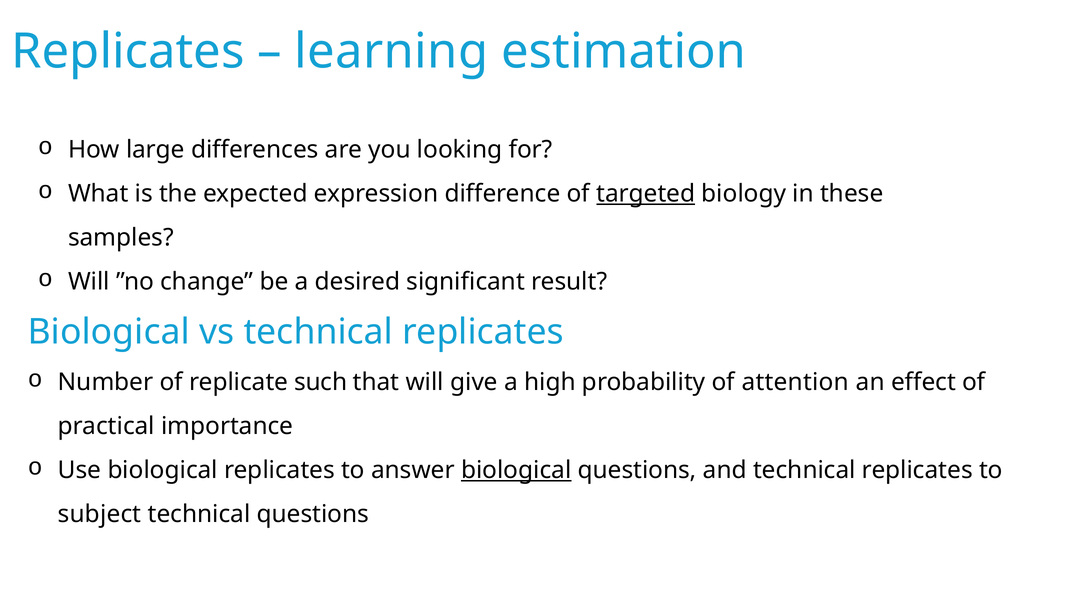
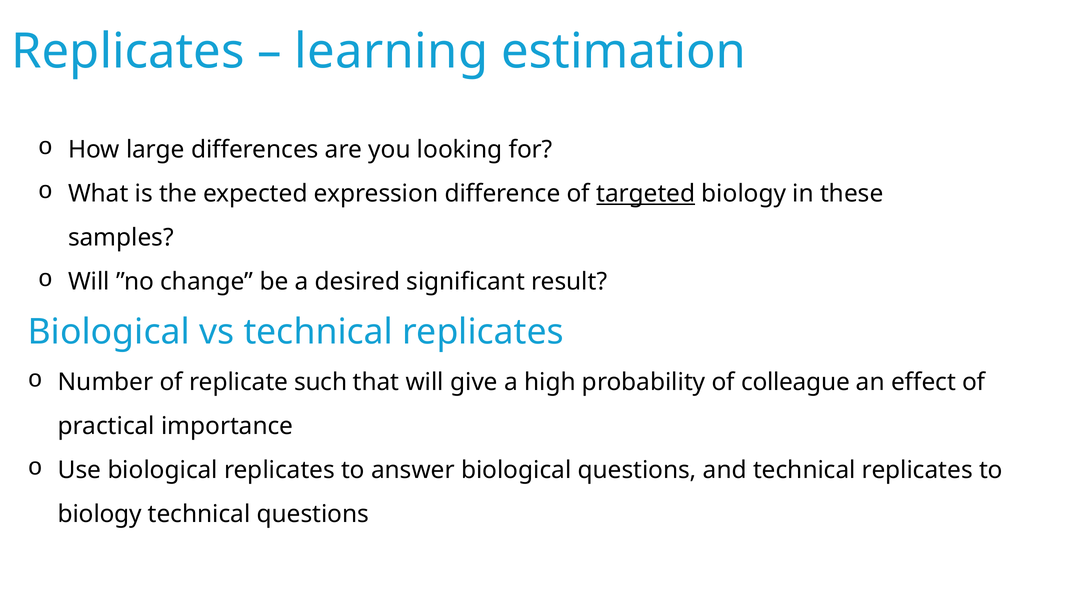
attention: attention -> colleague
biological at (516, 470) underline: present -> none
subject at (100, 514): subject -> biology
